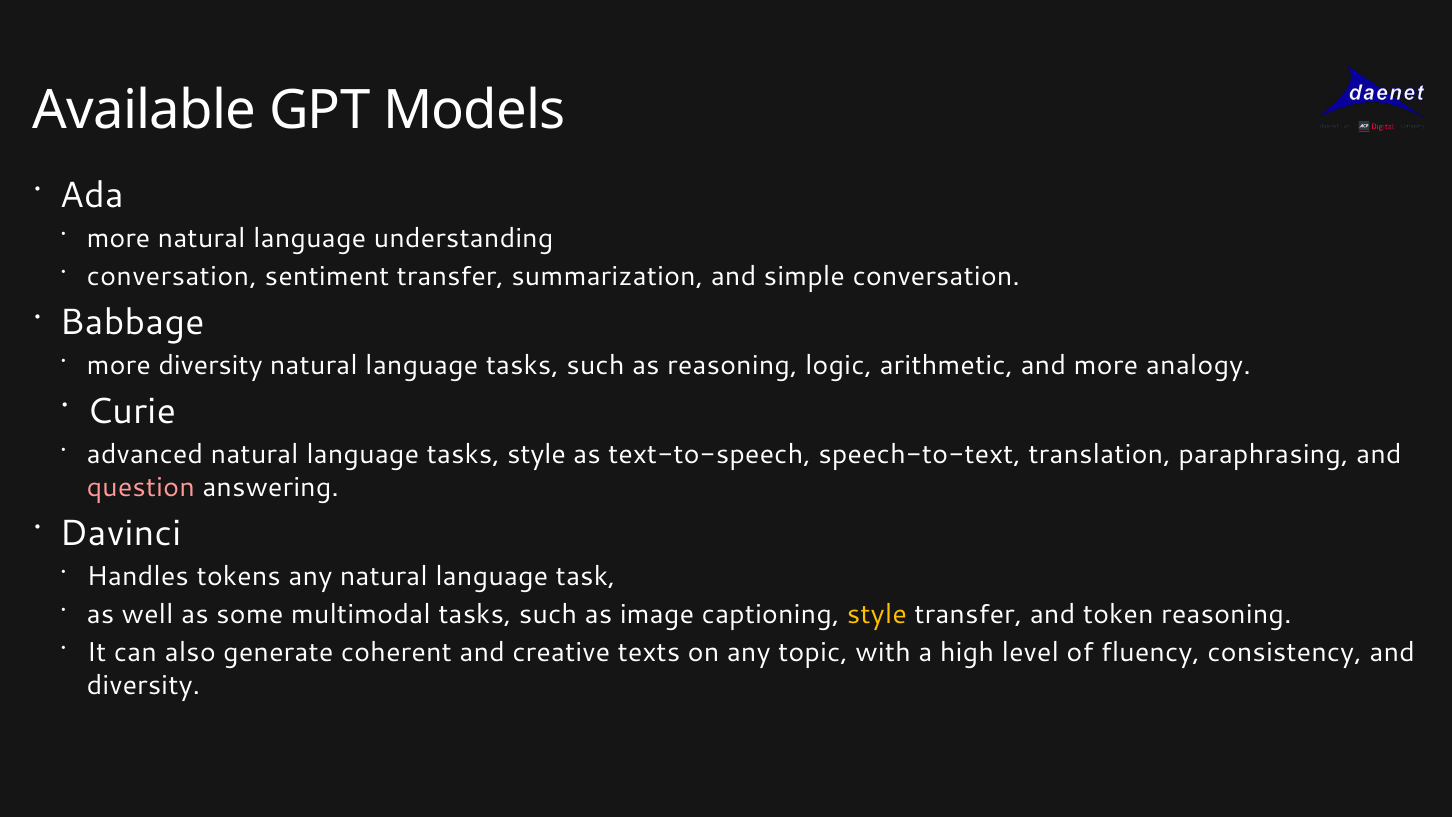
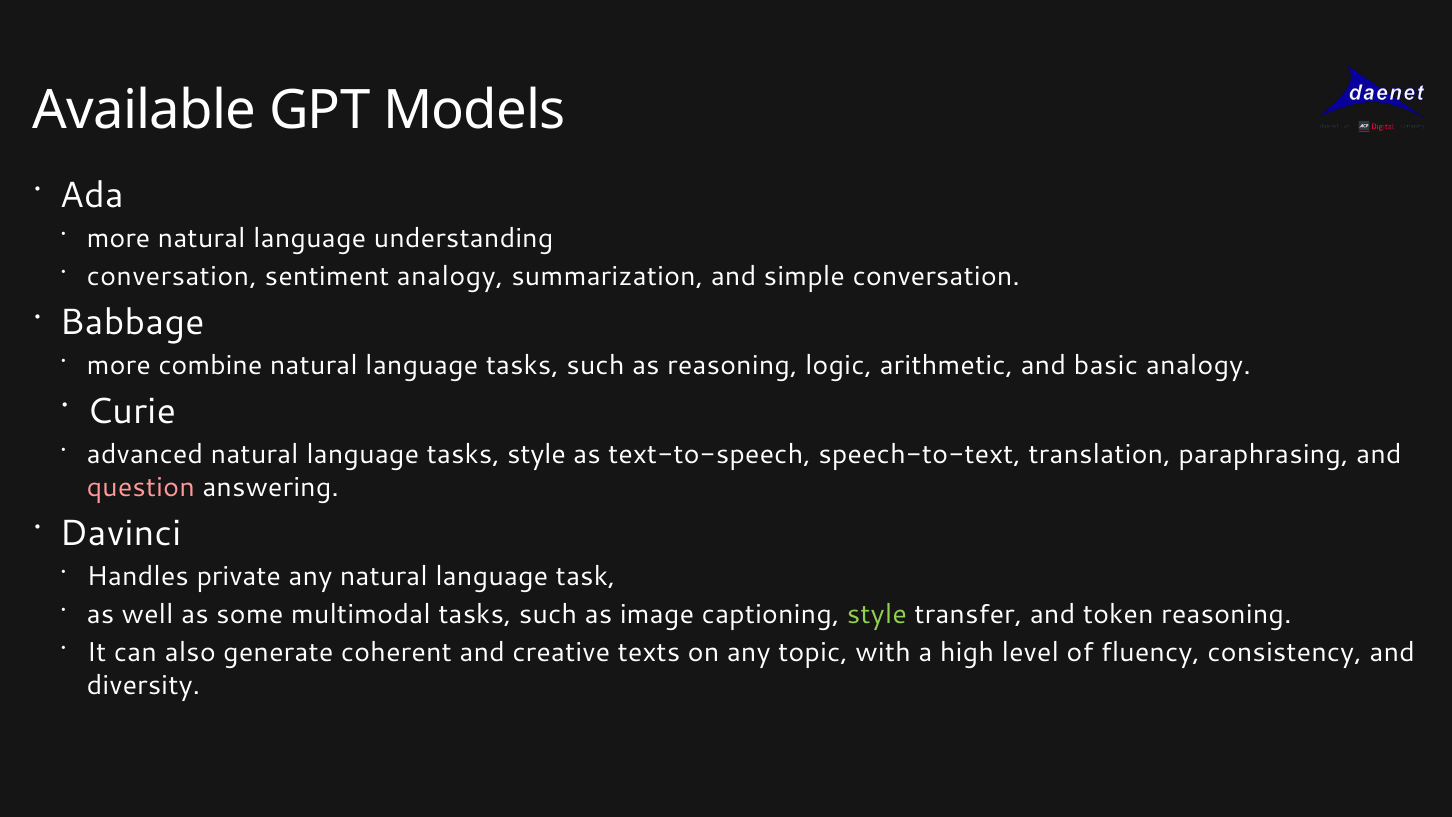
sentiment transfer: transfer -> analogy
more diversity: diversity -> combine
and more: more -> basic
tokens: tokens -> private
style at (877, 614) colour: yellow -> light green
